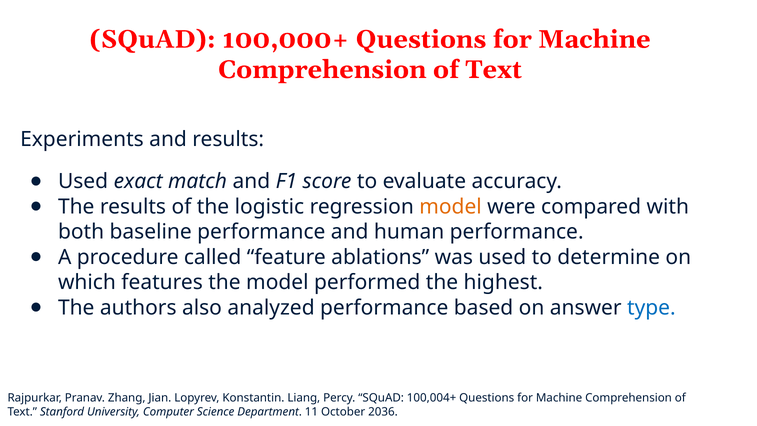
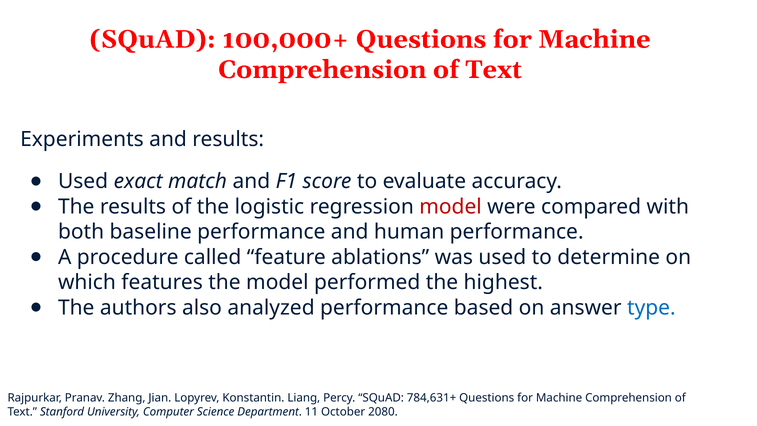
model at (451, 207) colour: orange -> red
100,004+: 100,004+ -> 784,631+
2036: 2036 -> 2080
